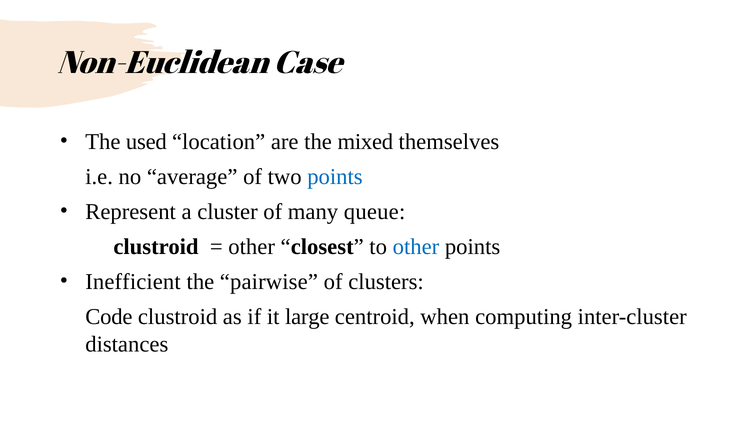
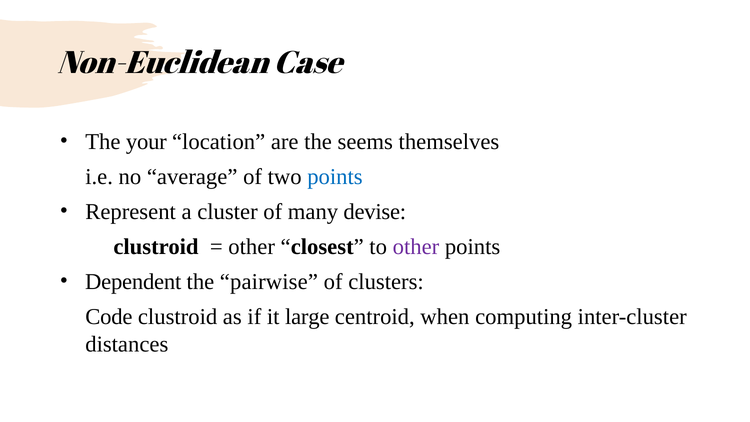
used: used -> your
mixed: mixed -> seems
queue: queue -> devise
other at (416, 247) colour: blue -> purple
Inefficient: Inefficient -> Dependent
